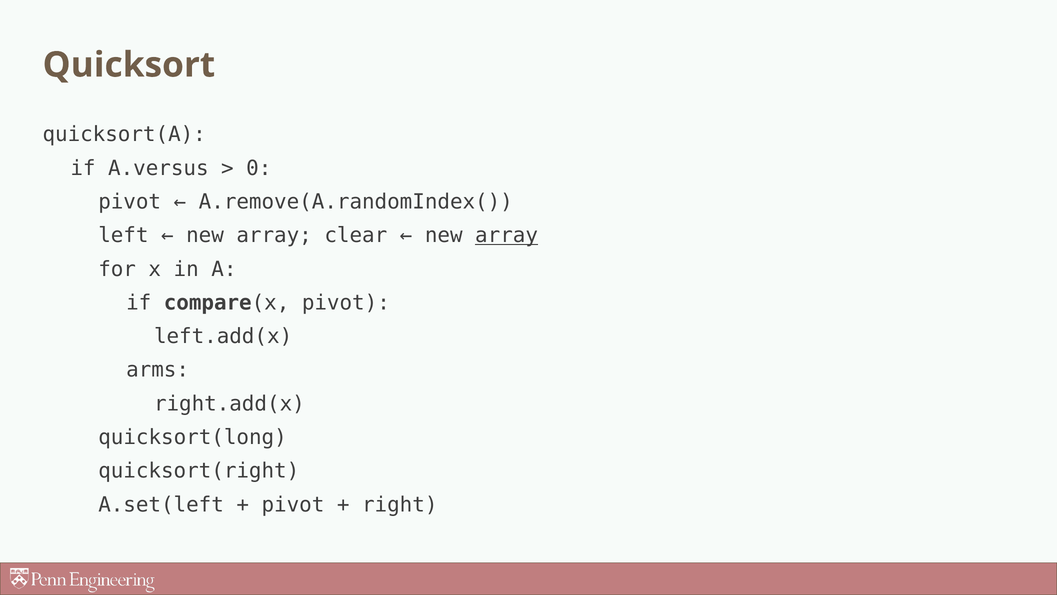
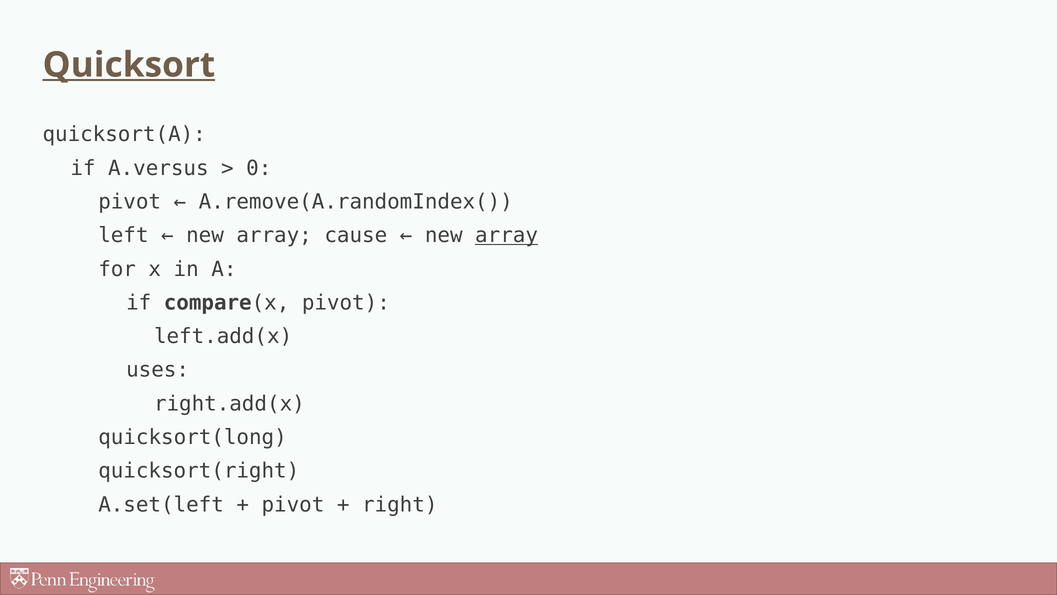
Quicksort underline: none -> present
clear: clear -> cause
arms: arms -> uses
